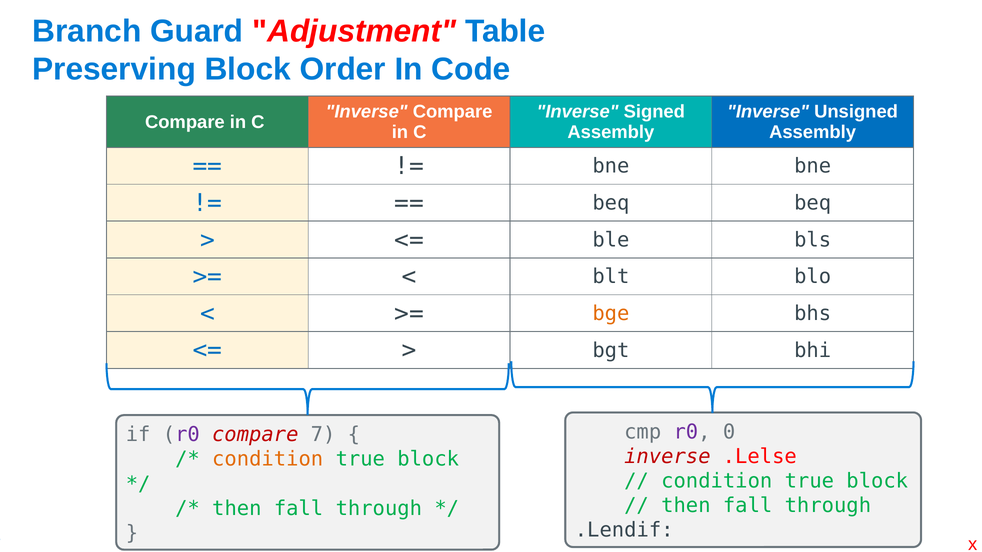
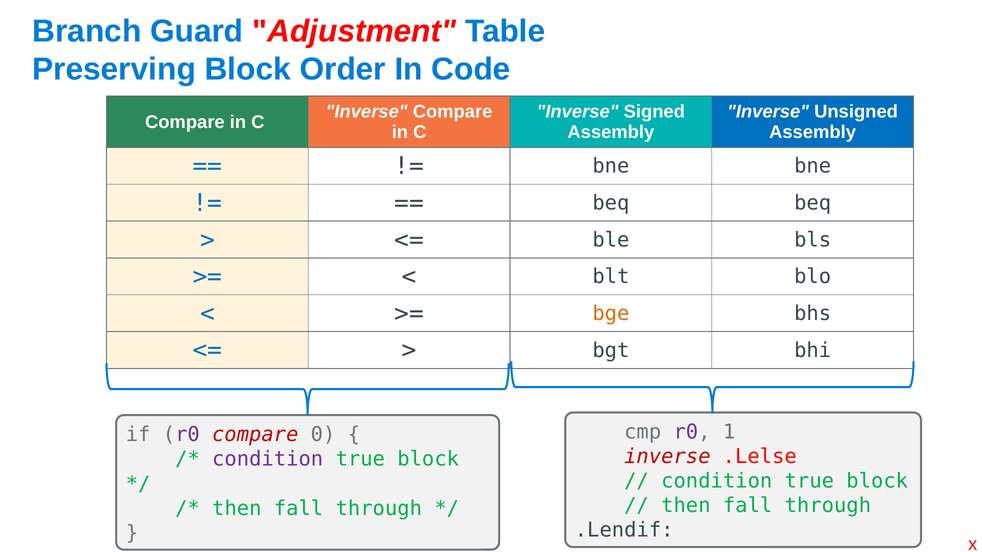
0: 0 -> 1
7: 7 -> 0
condition at (268, 460) colour: orange -> purple
